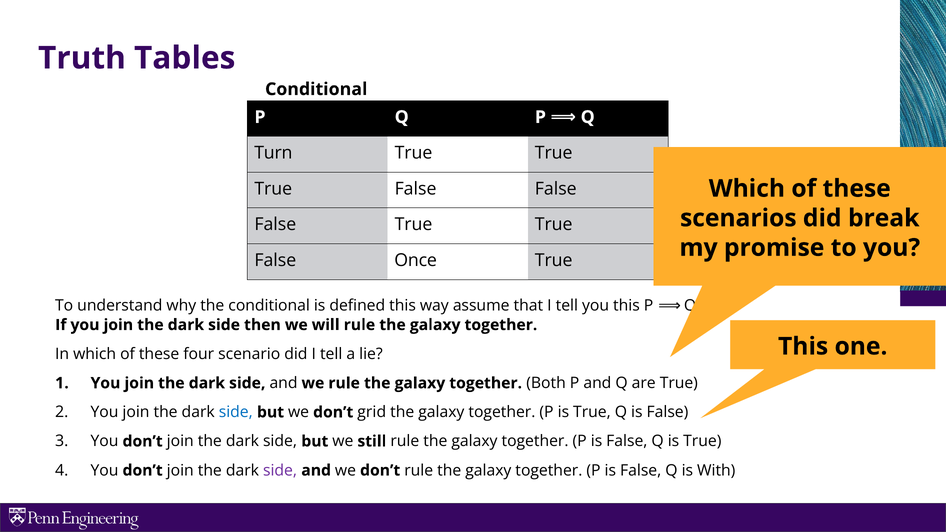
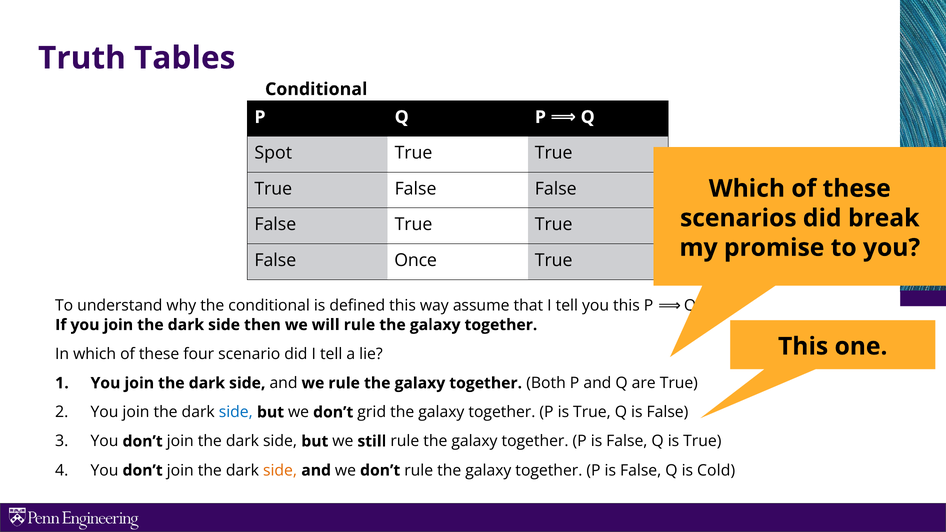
Turn: Turn -> Spot
side at (280, 470) colour: purple -> orange
With: With -> Cold
